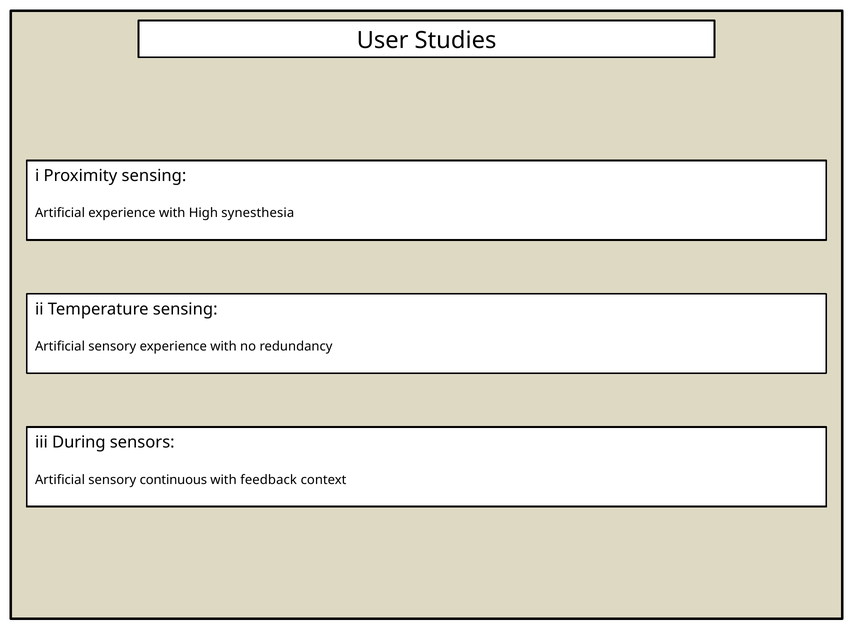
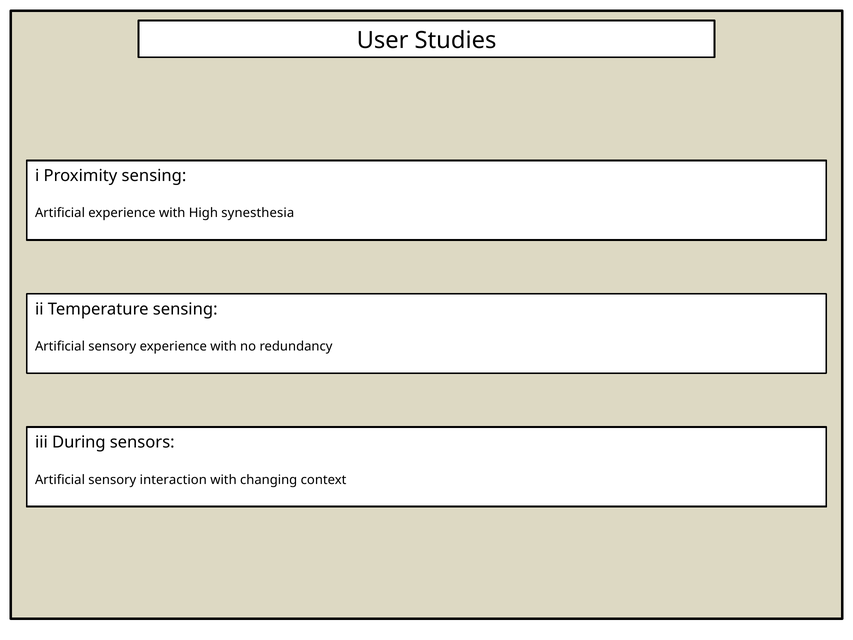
continuous: continuous -> interaction
feedback: feedback -> changing
